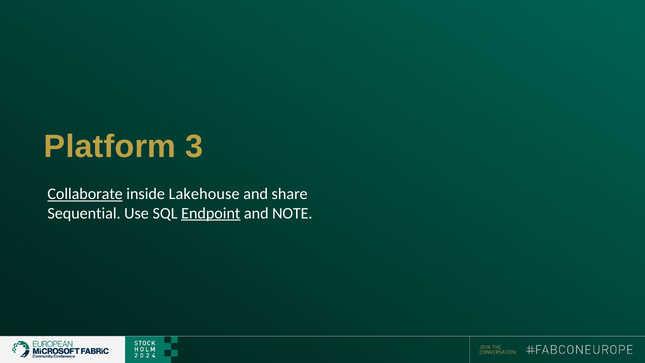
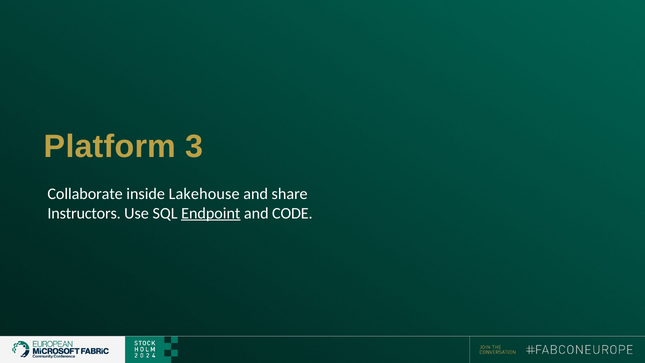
Collaborate underline: present -> none
Sequential: Sequential -> Instructors
NOTE: NOTE -> CODE
